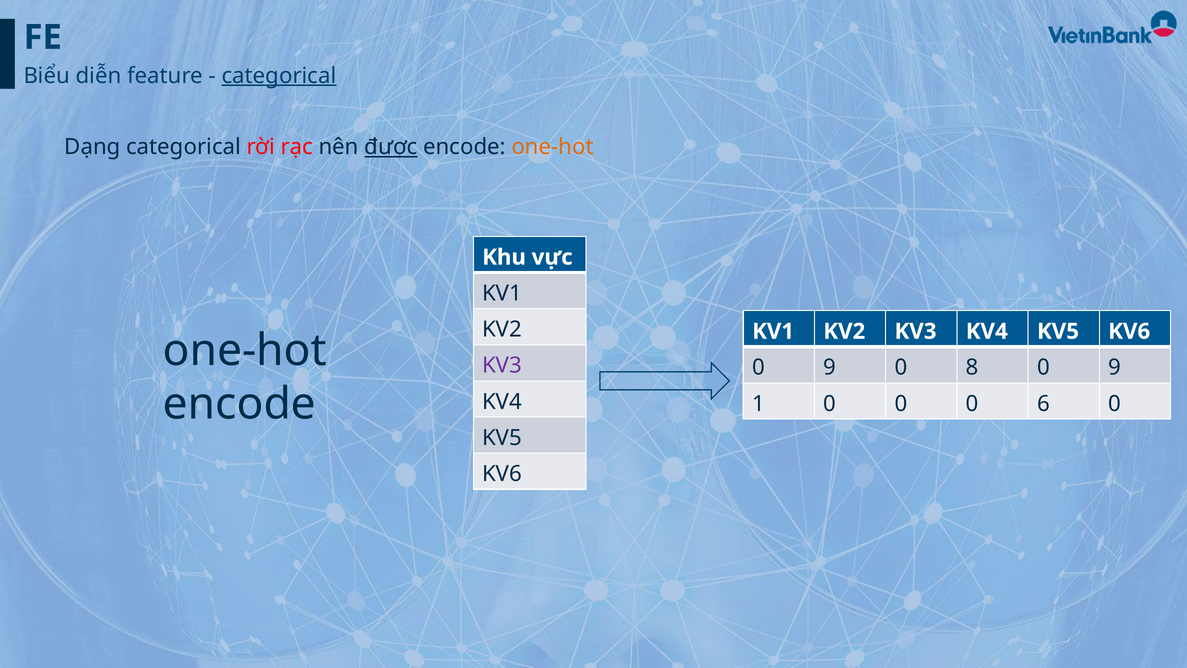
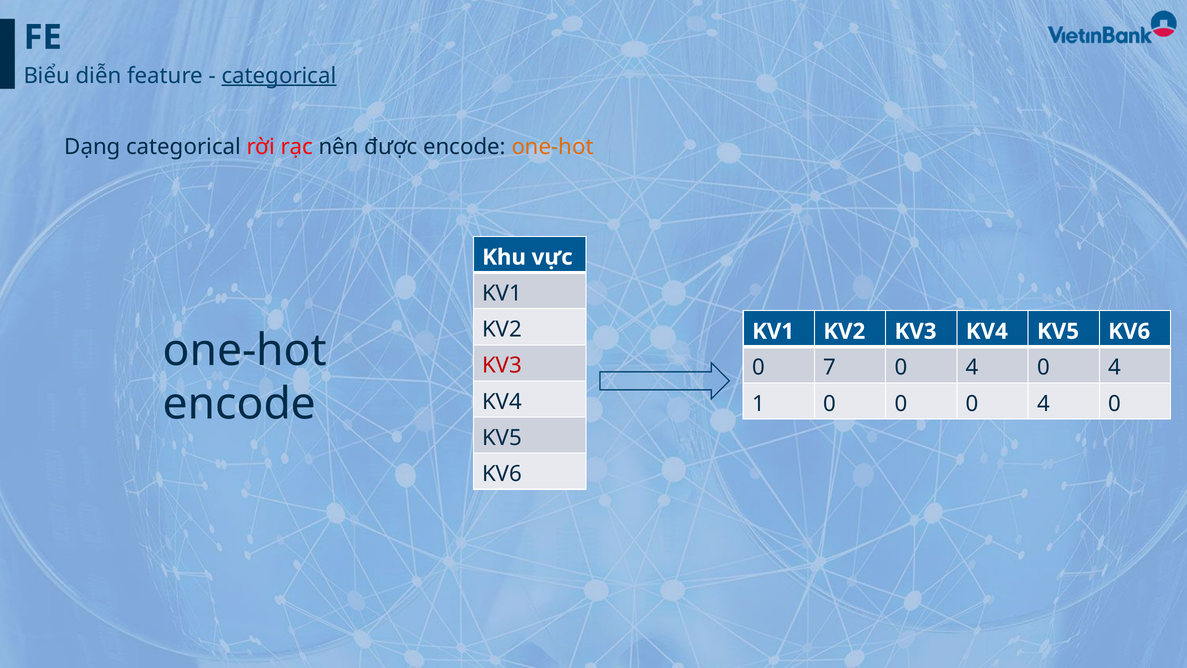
được underline: present -> none
KV3 at (502, 365) colour: purple -> red
9 at (830, 367): 9 -> 7
8 at (972, 367): 8 -> 4
9 at (1115, 367): 9 -> 4
0 0 6: 6 -> 4
